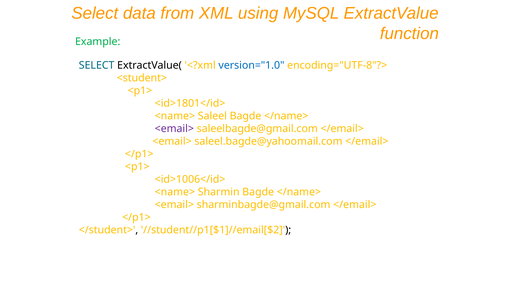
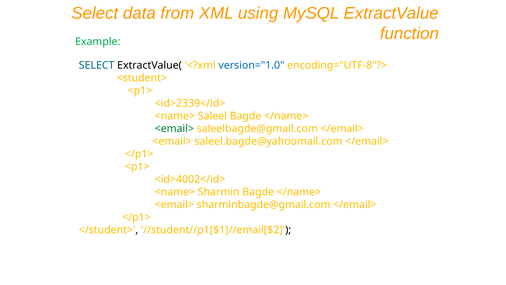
<id>1801</id>: <id>1801</id> -> <id>2339</id>
<email> at (174, 129) colour: purple -> green
<id>1006</id>: <id>1006</id> -> <id>4002</id>
